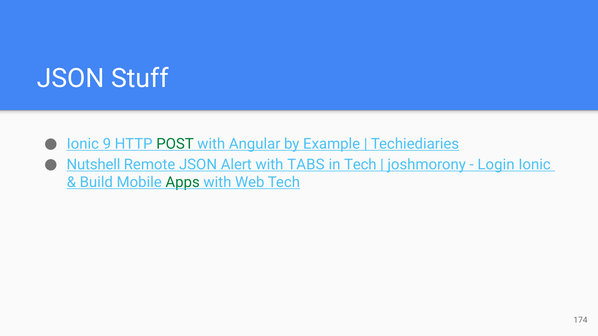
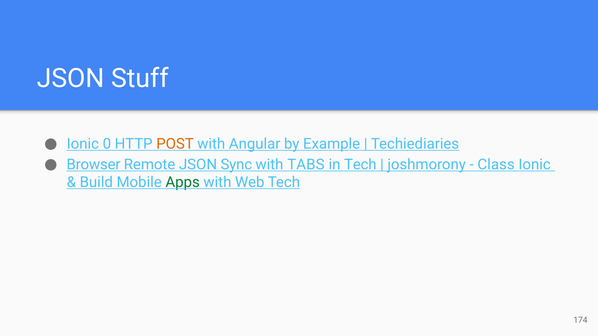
9: 9 -> 0
POST colour: green -> orange
Nutshell: Nutshell -> Browser
Alert: Alert -> Sync
Login: Login -> Class
